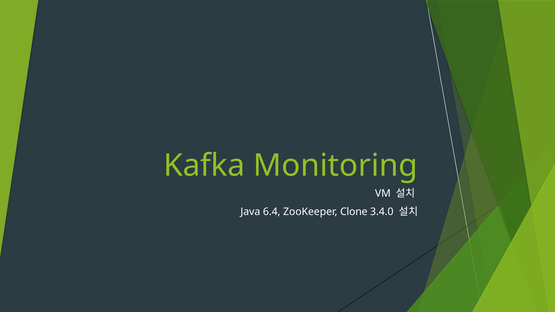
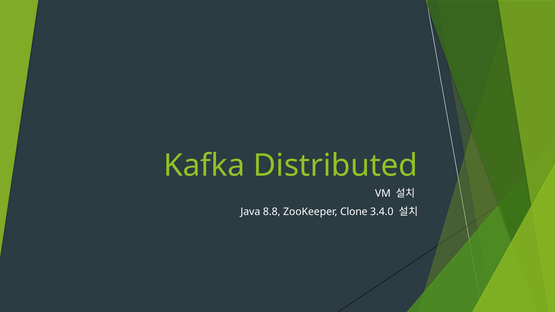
Monitoring: Monitoring -> Distributed
6.4: 6.4 -> 8.8
